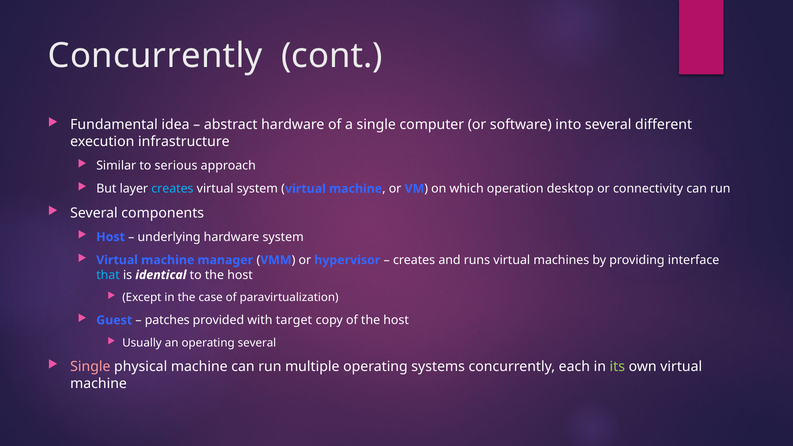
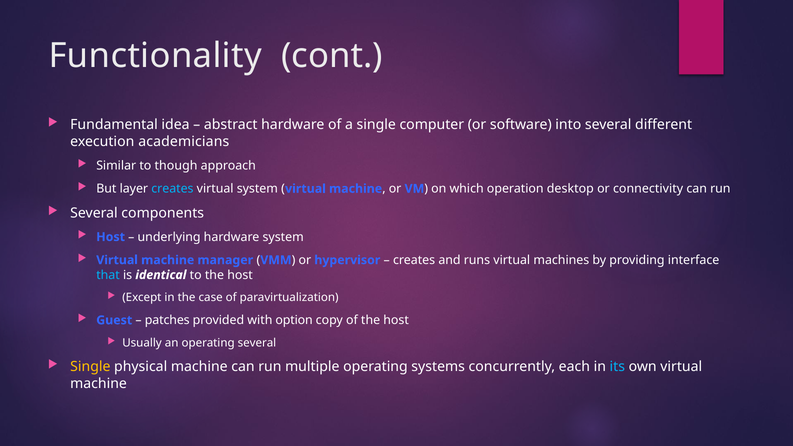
Concurrently at (155, 56): Concurrently -> Functionality
infrastructure: infrastructure -> academicians
serious: serious -> though
target: target -> option
Single at (90, 367) colour: pink -> yellow
its colour: light green -> light blue
